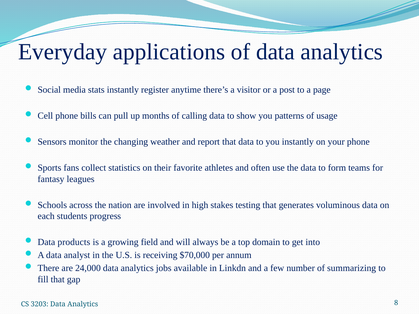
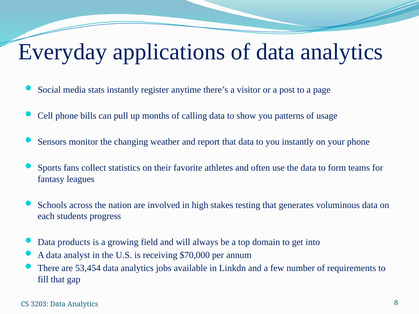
24,000: 24,000 -> 53,454
summarizing: summarizing -> requirements
